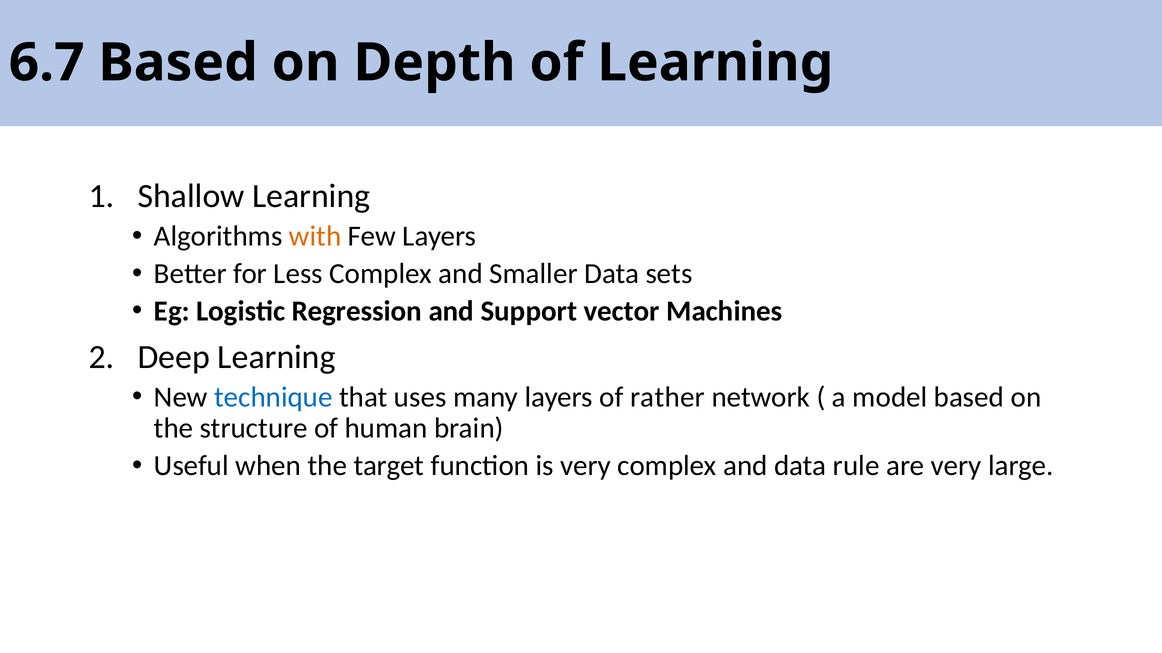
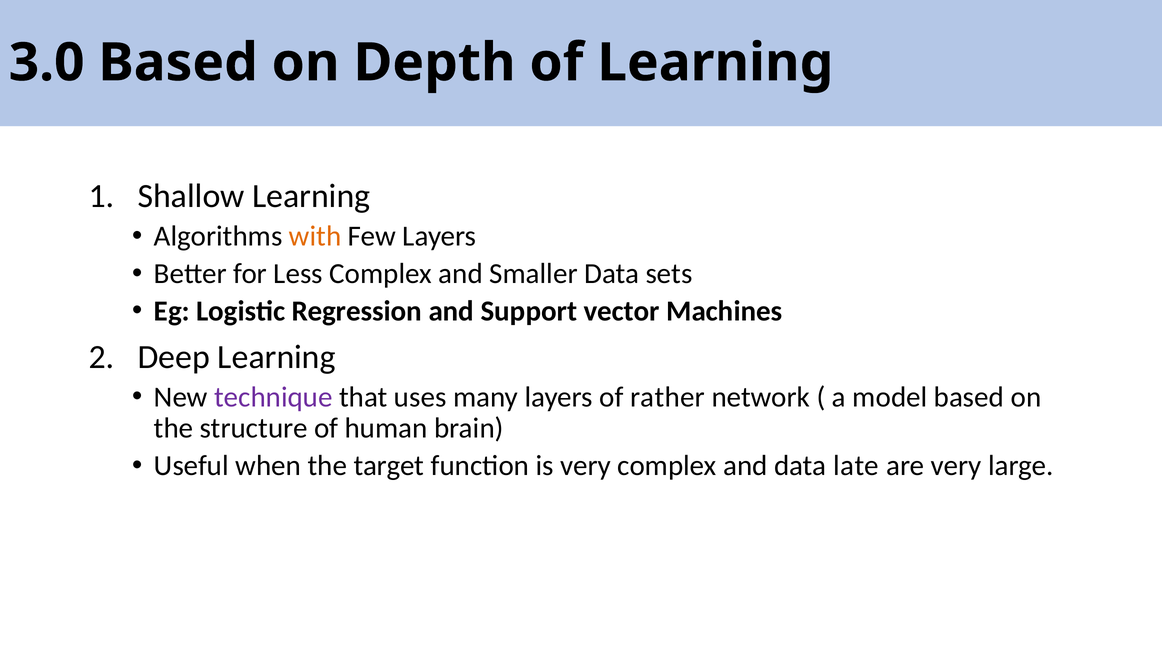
6.7: 6.7 -> 3.0
technique colour: blue -> purple
rule: rule -> late
